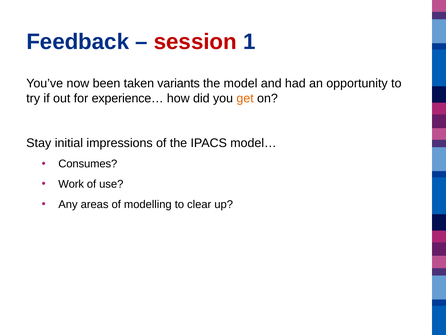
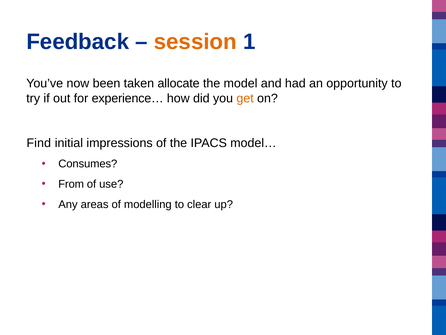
session colour: red -> orange
variants: variants -> allocate
Stay: Stay -> Find
Work: Work -> From
